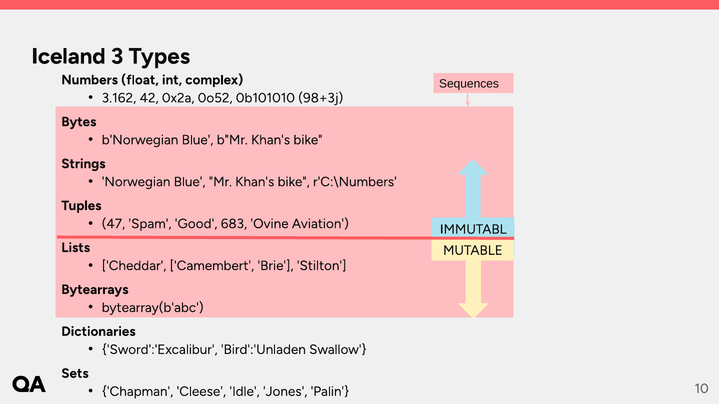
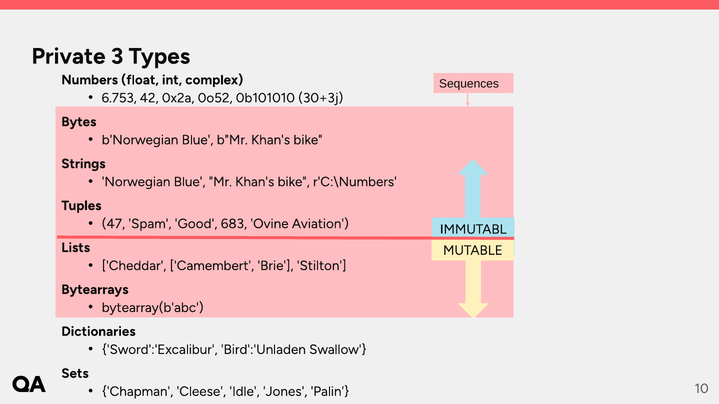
Iceland: Iceland -> Private
3.162: 3.162 -> 6.753
98+3j: 98+3j -> 30+3j
